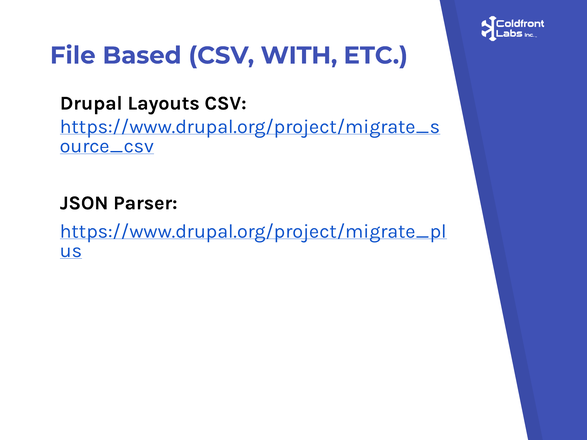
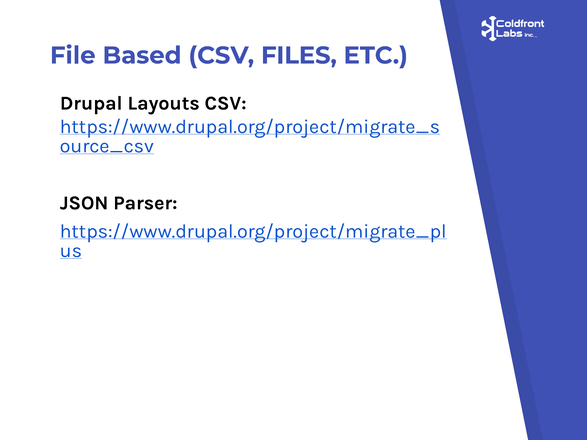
WITH: WITH -> FILES
